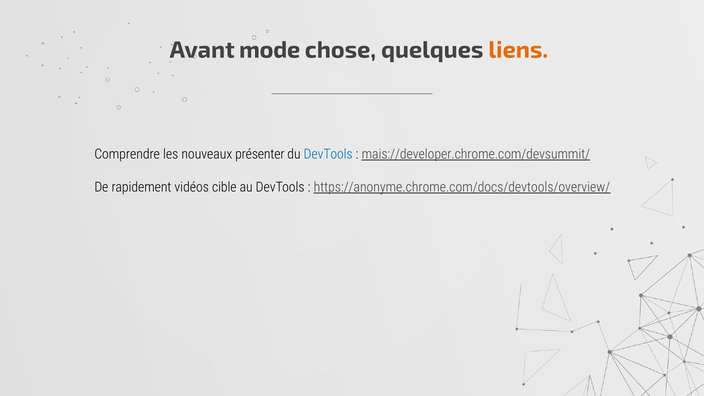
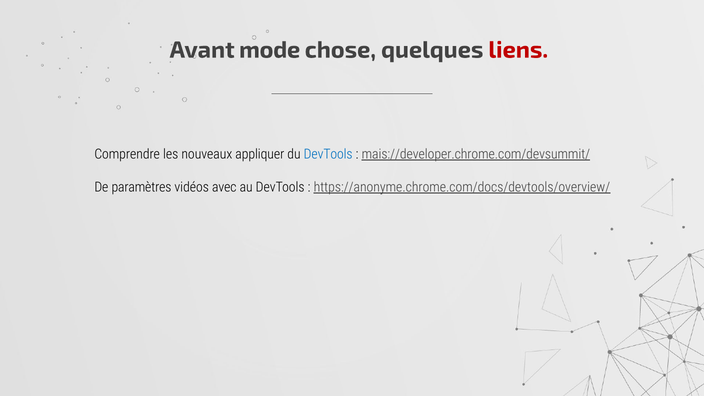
liens colour: orange -> red
présenter: présenter -> appliquer
rapidement: rapidement -> paramètres
cible: cible -> avec
